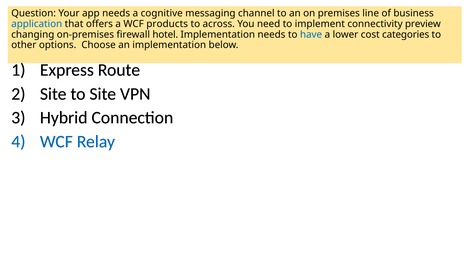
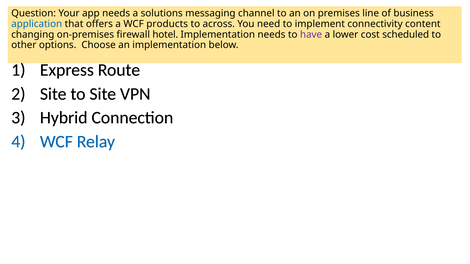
cognitive: cognitive -> solutions
preview: preview -> content
have colour: blue -> purple
categories: categories -> scheduled
